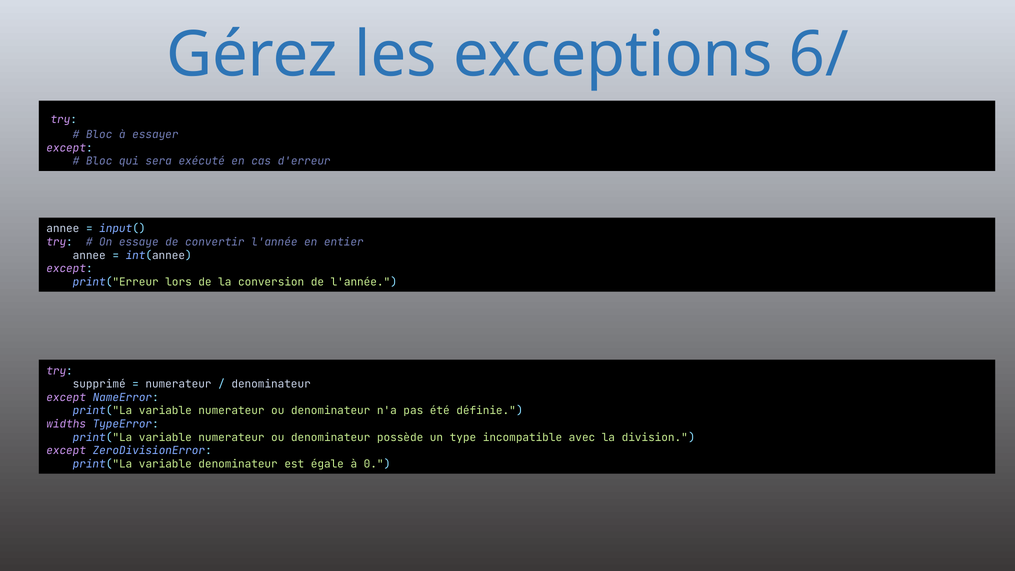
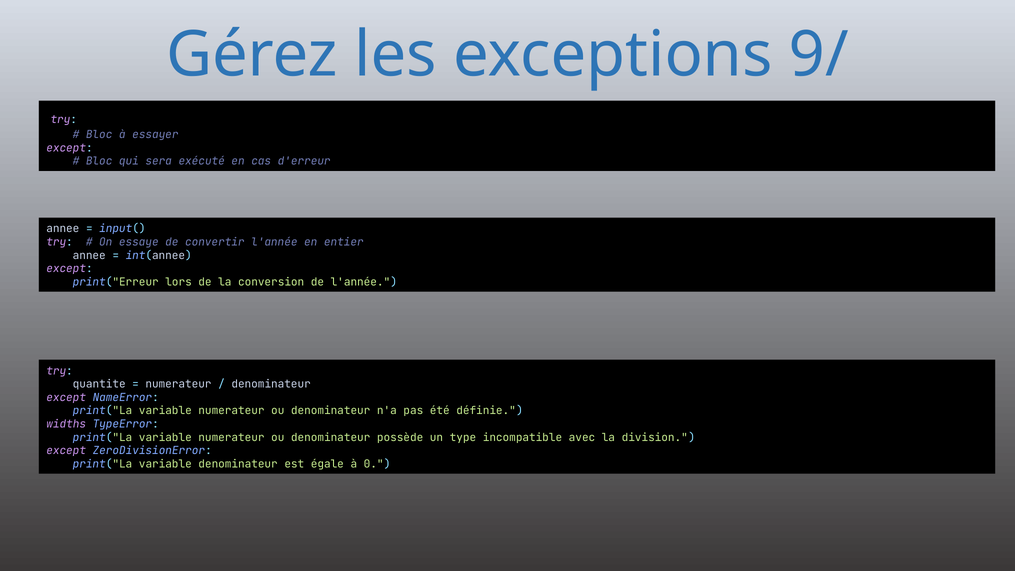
6/: 6/ -> 9/
supprimé: supprimé -> quantite
